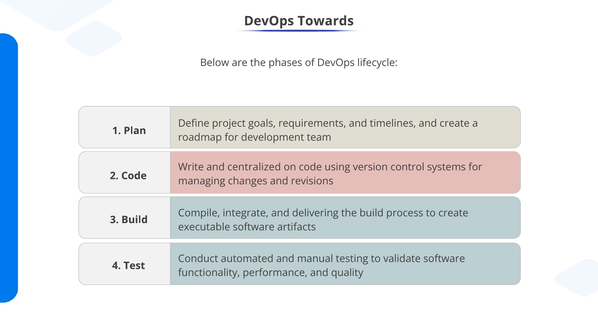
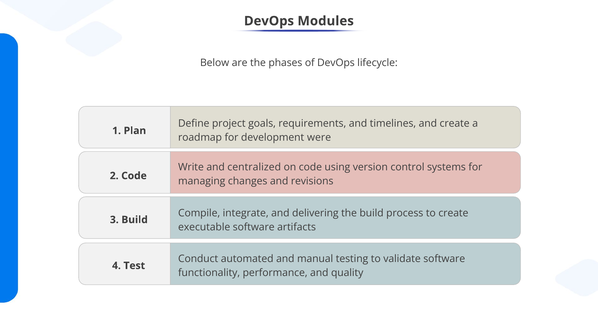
Towards: Towards -> Modules
team: team -> were
